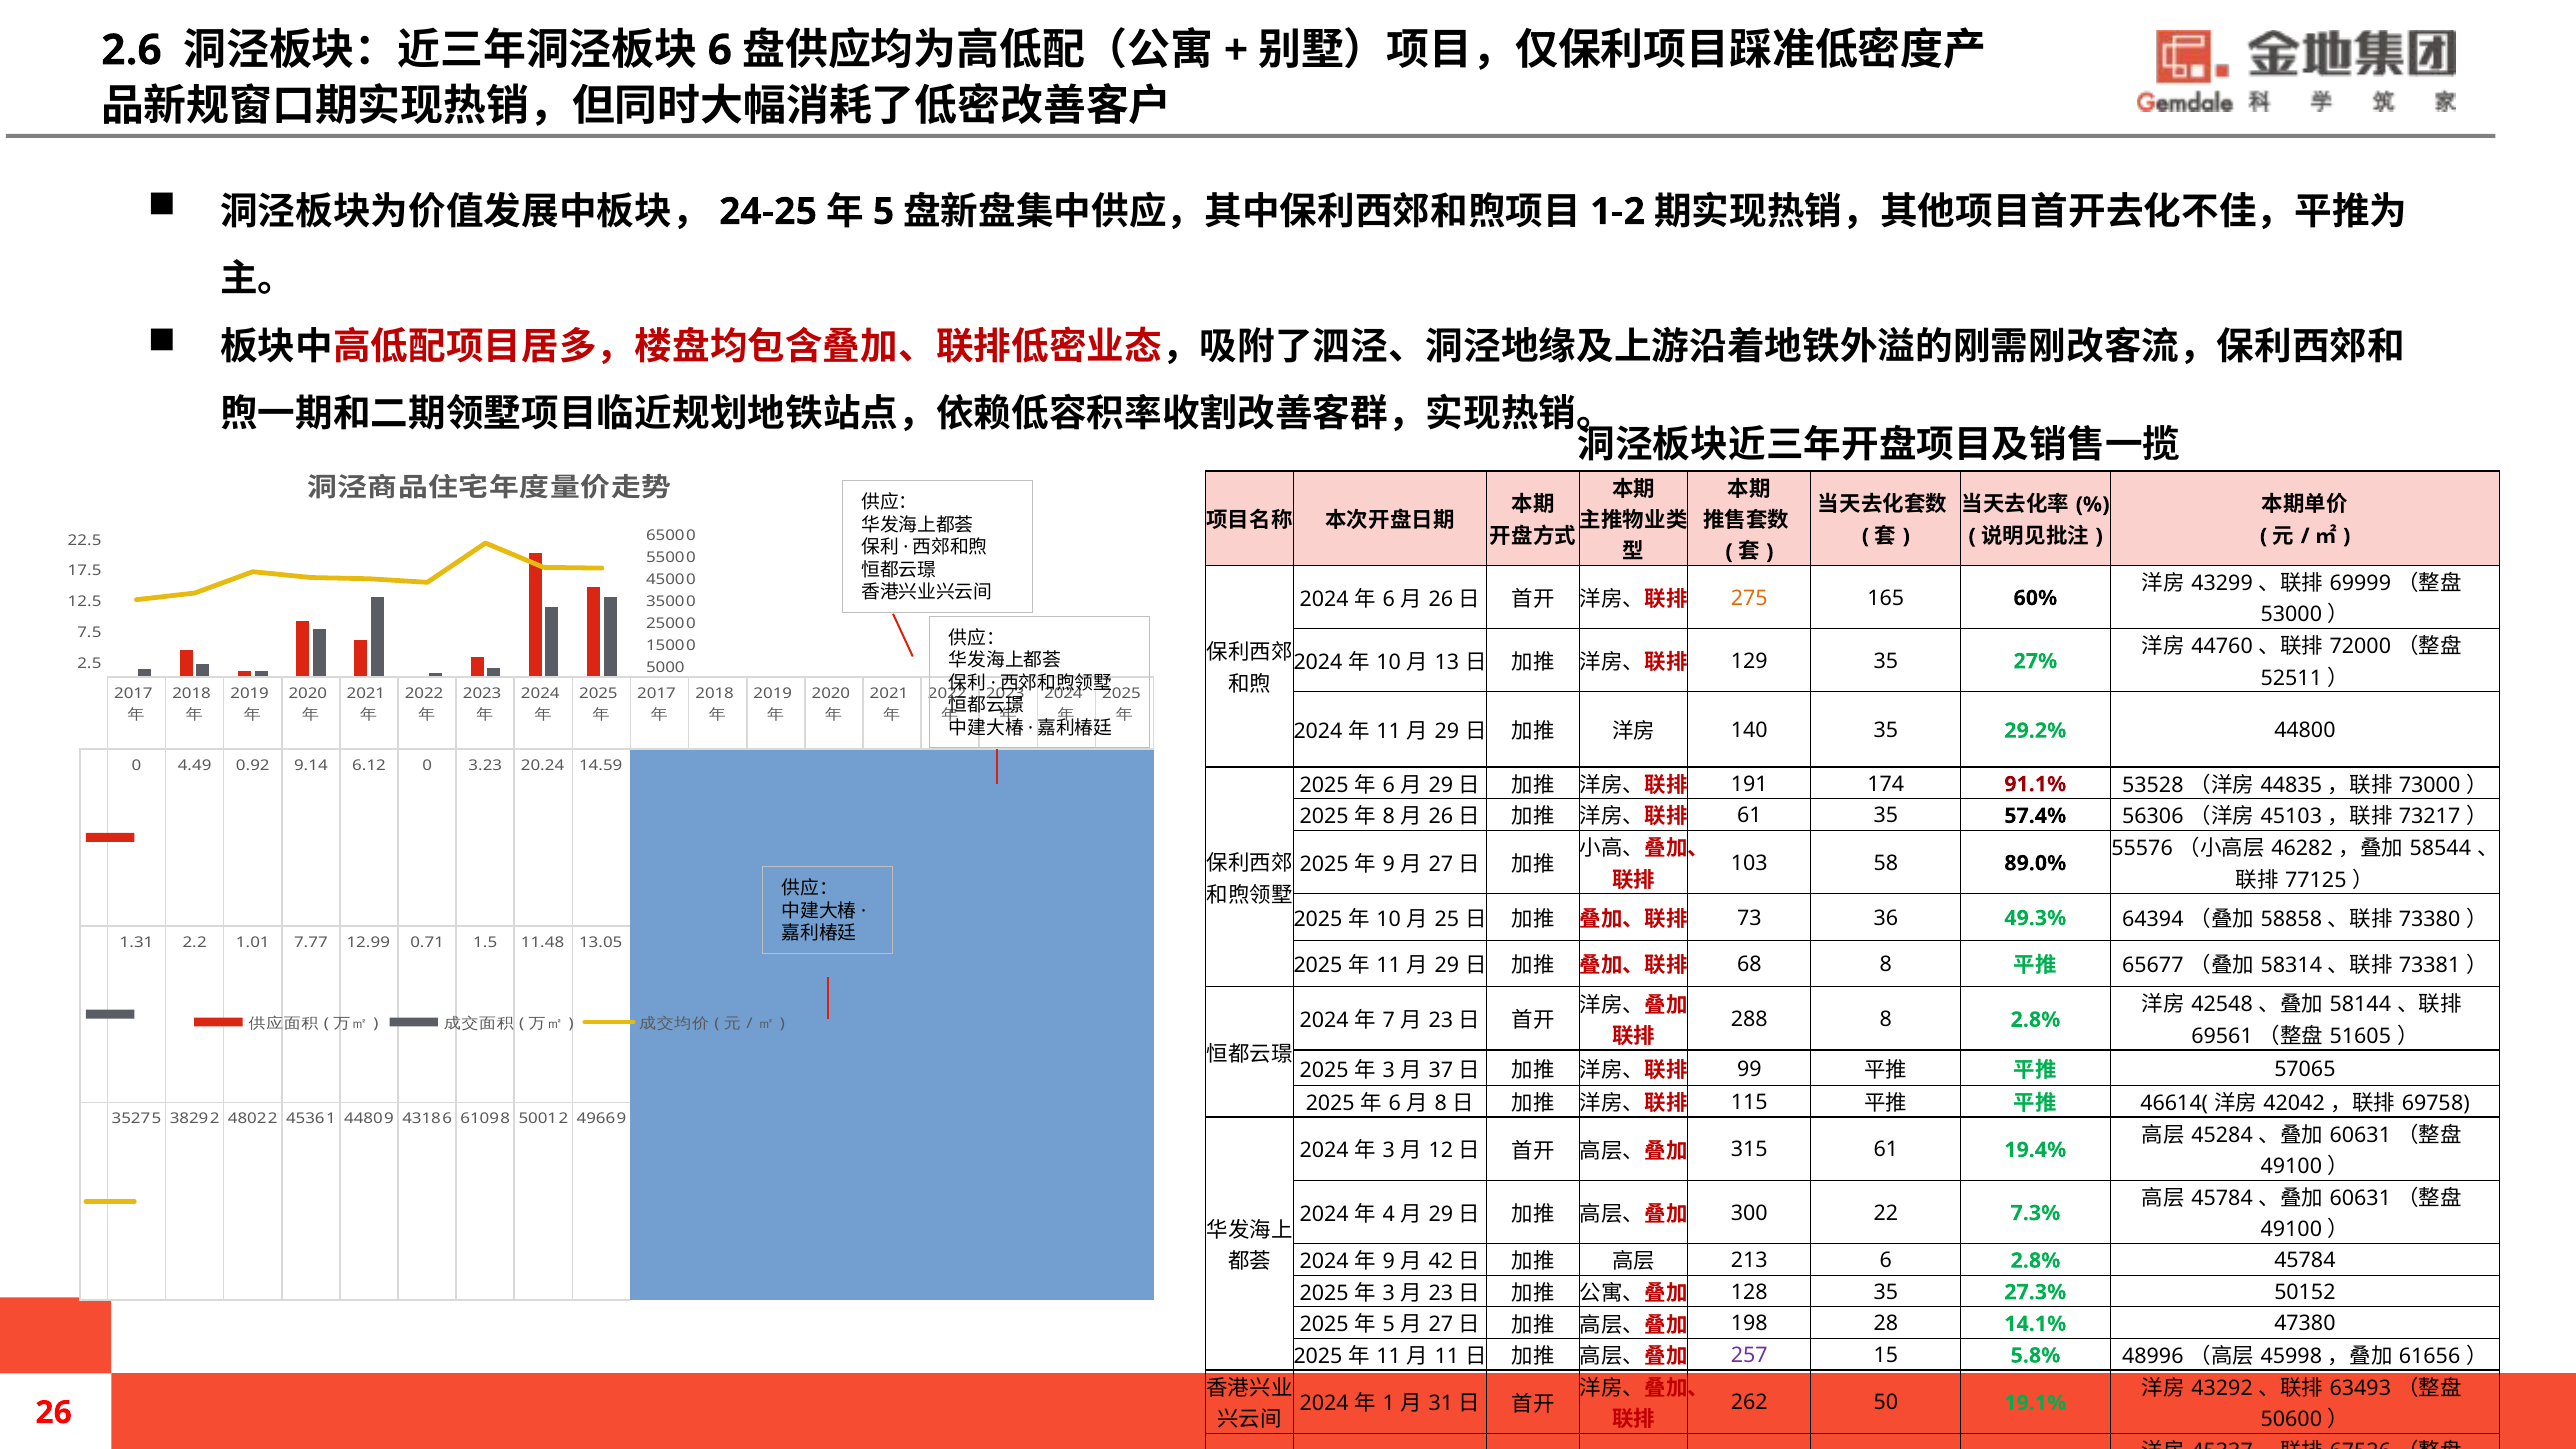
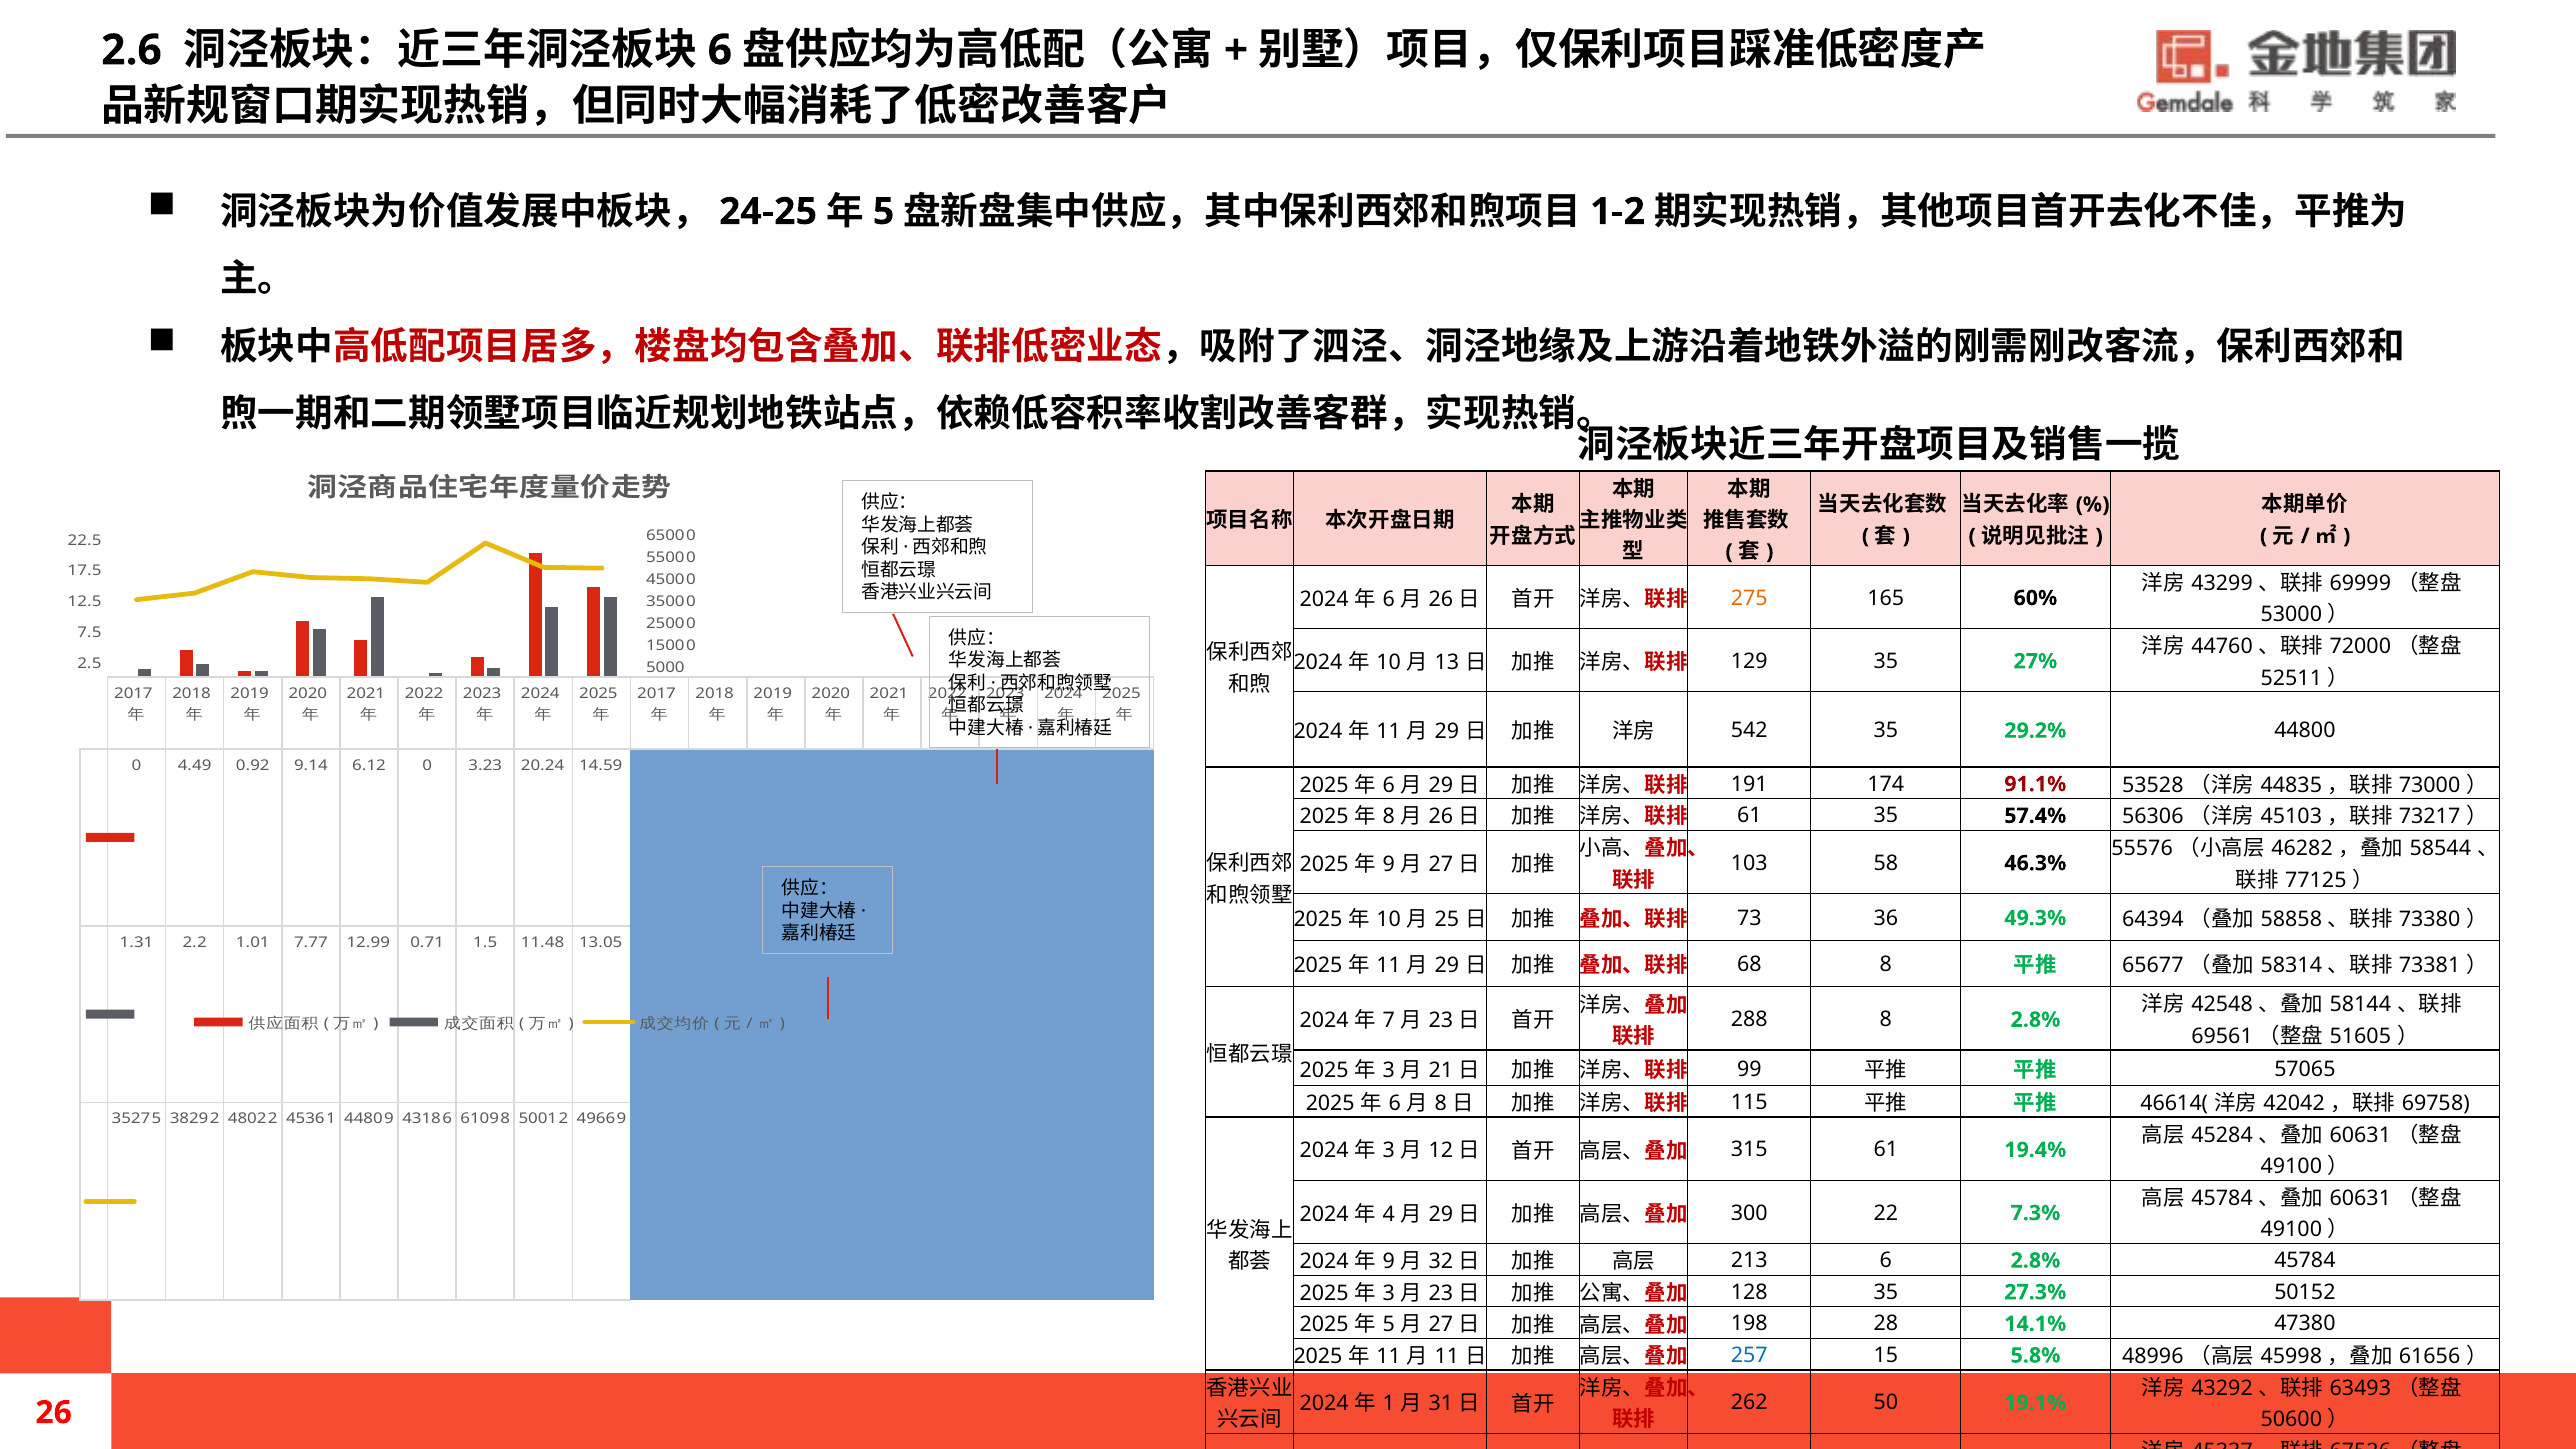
140: 140 -> 542
89.0%: 89.0% -> 46.3%
37: 37 -> 21
42: 42 -> 32
257 colour: purple -> blue
